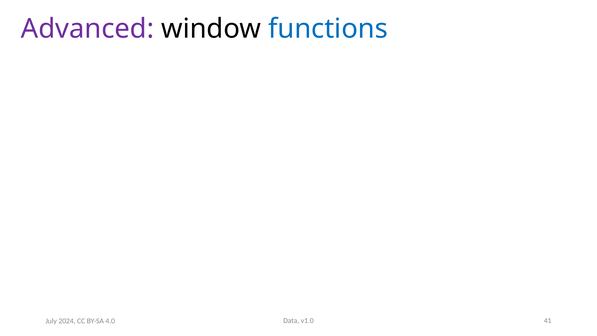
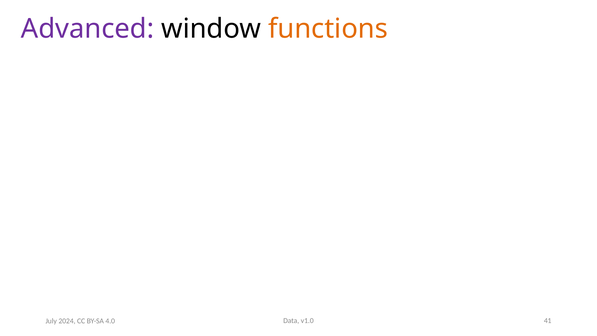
functions colour: blue -> orange
